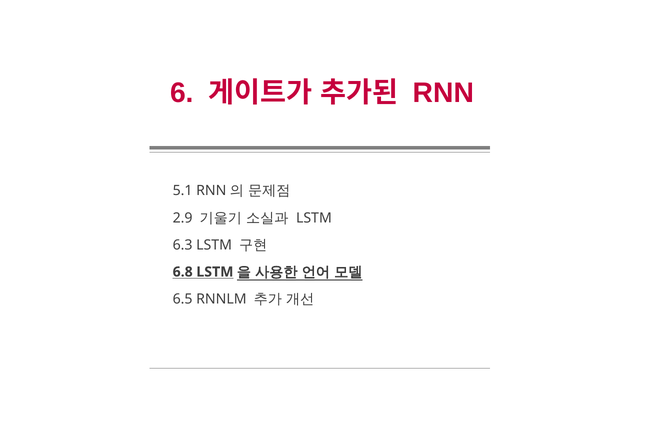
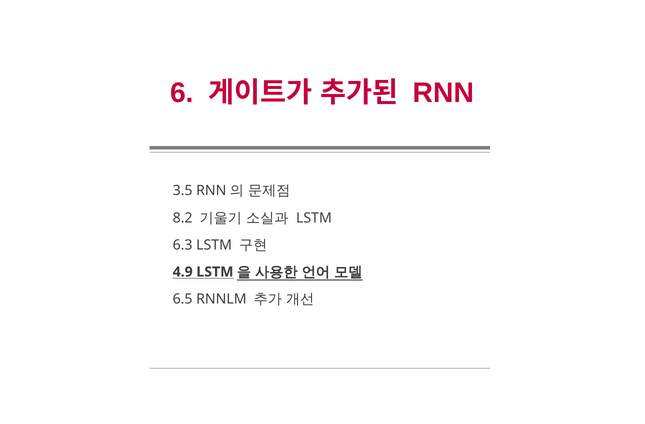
5.1: 5.1 -> 3.5
2.9: 2.9 -> 8.2
6.8: 6.8 -> 4.9
